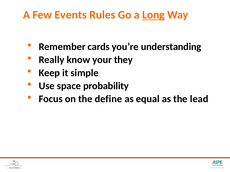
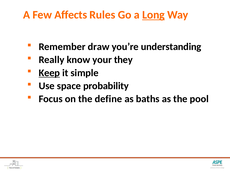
Events: Events -> Affects
cards: cards -> draw
Keep underline: none -> present
equal: equal -> baths
lead: lead -> pool
